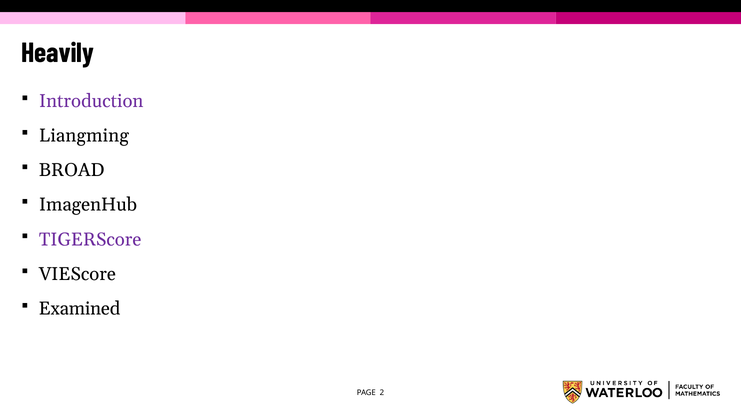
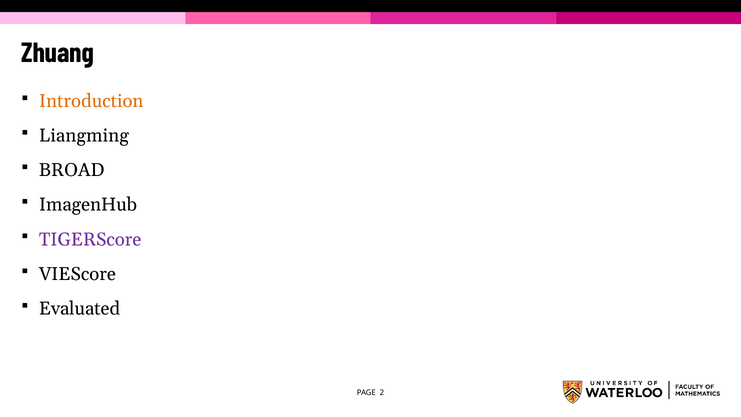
Heavily: Heavily -> Zhuang
Introduction colour: purple -> orange
Examined: Examined -> Evaluated
